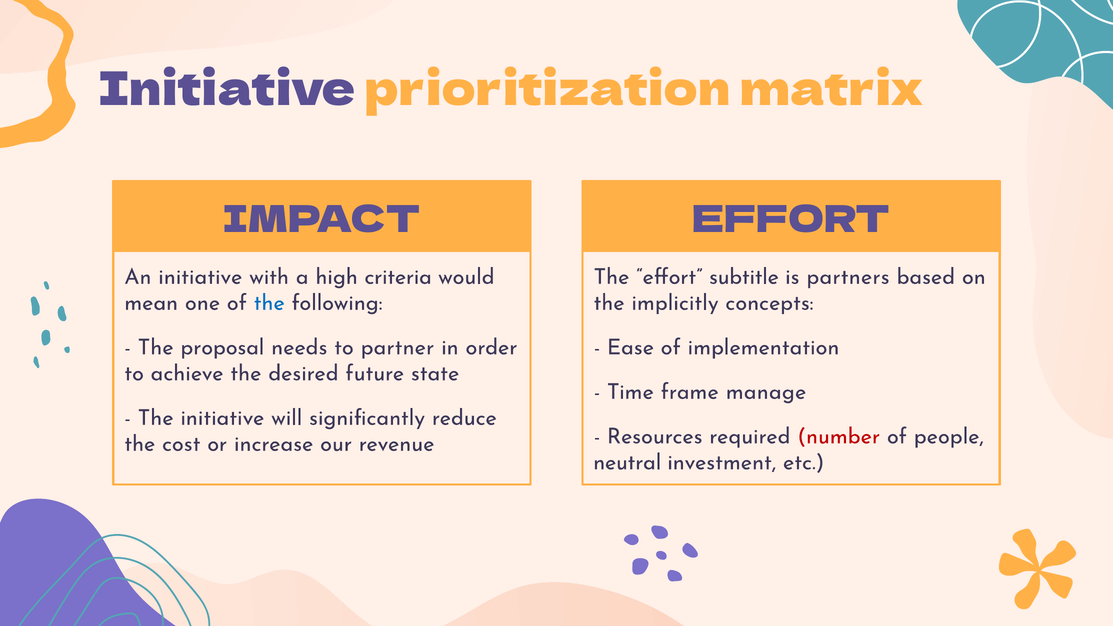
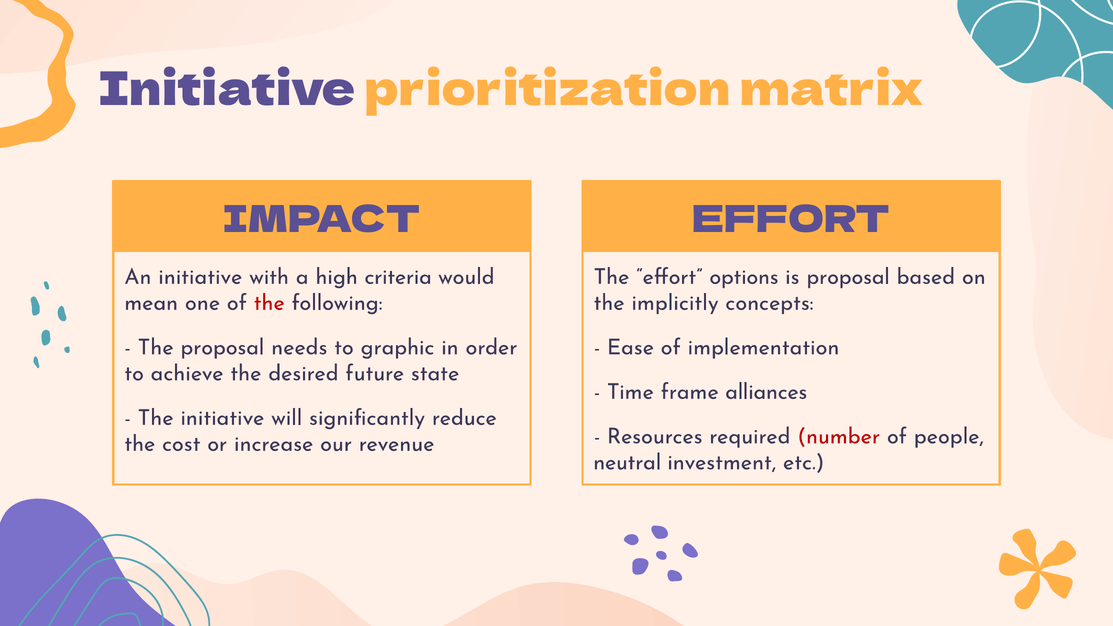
subtitle: subtitle -> options
is partners: partners -> proposal
the at (269, 303) colour: blue -> red
partner: partner -> graphic
manage: manage -> alliances
